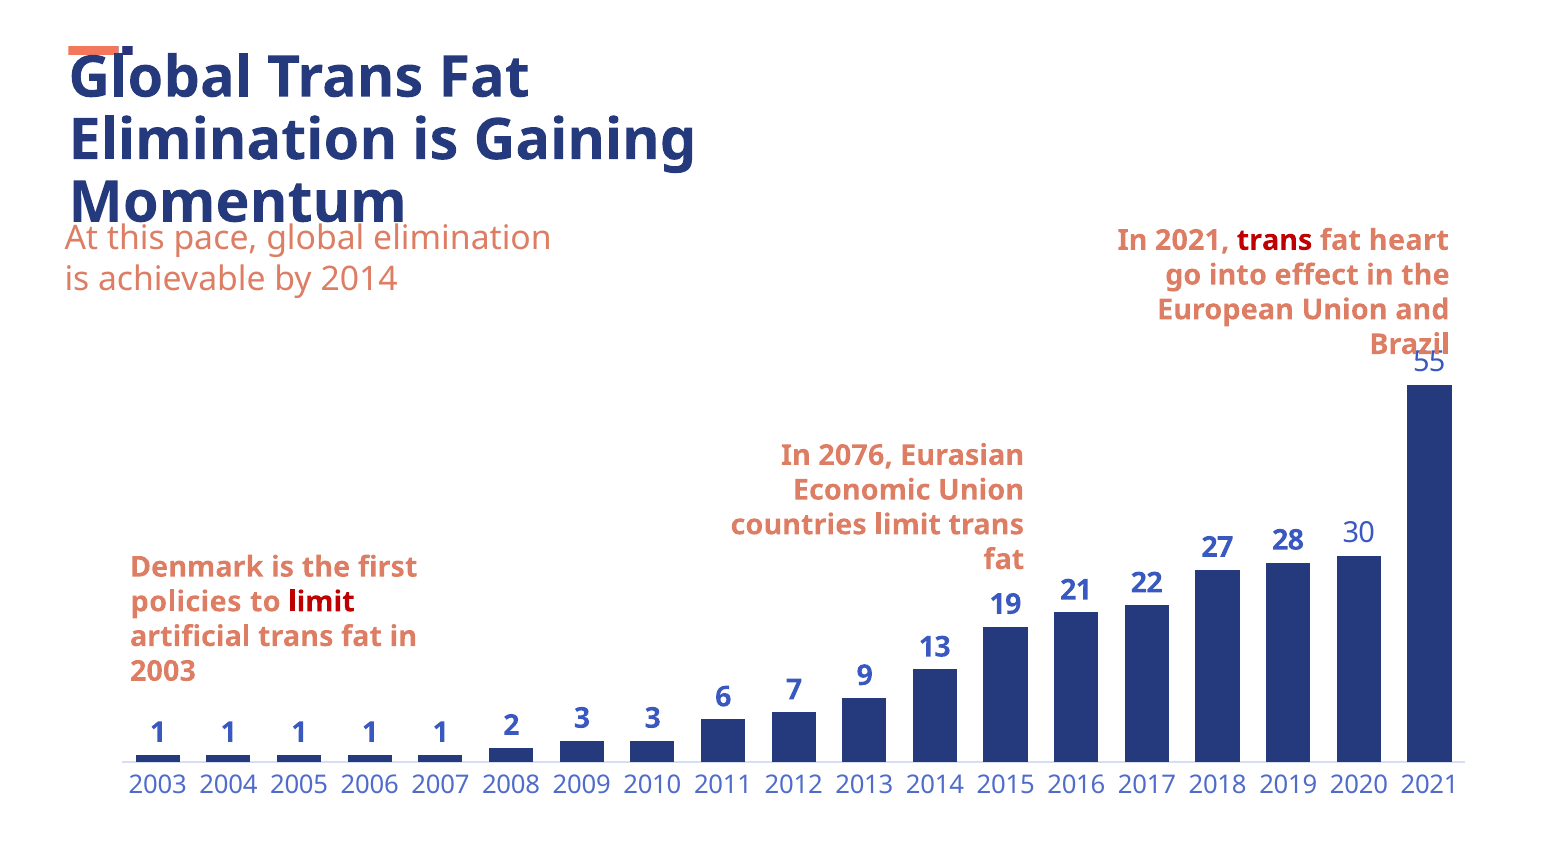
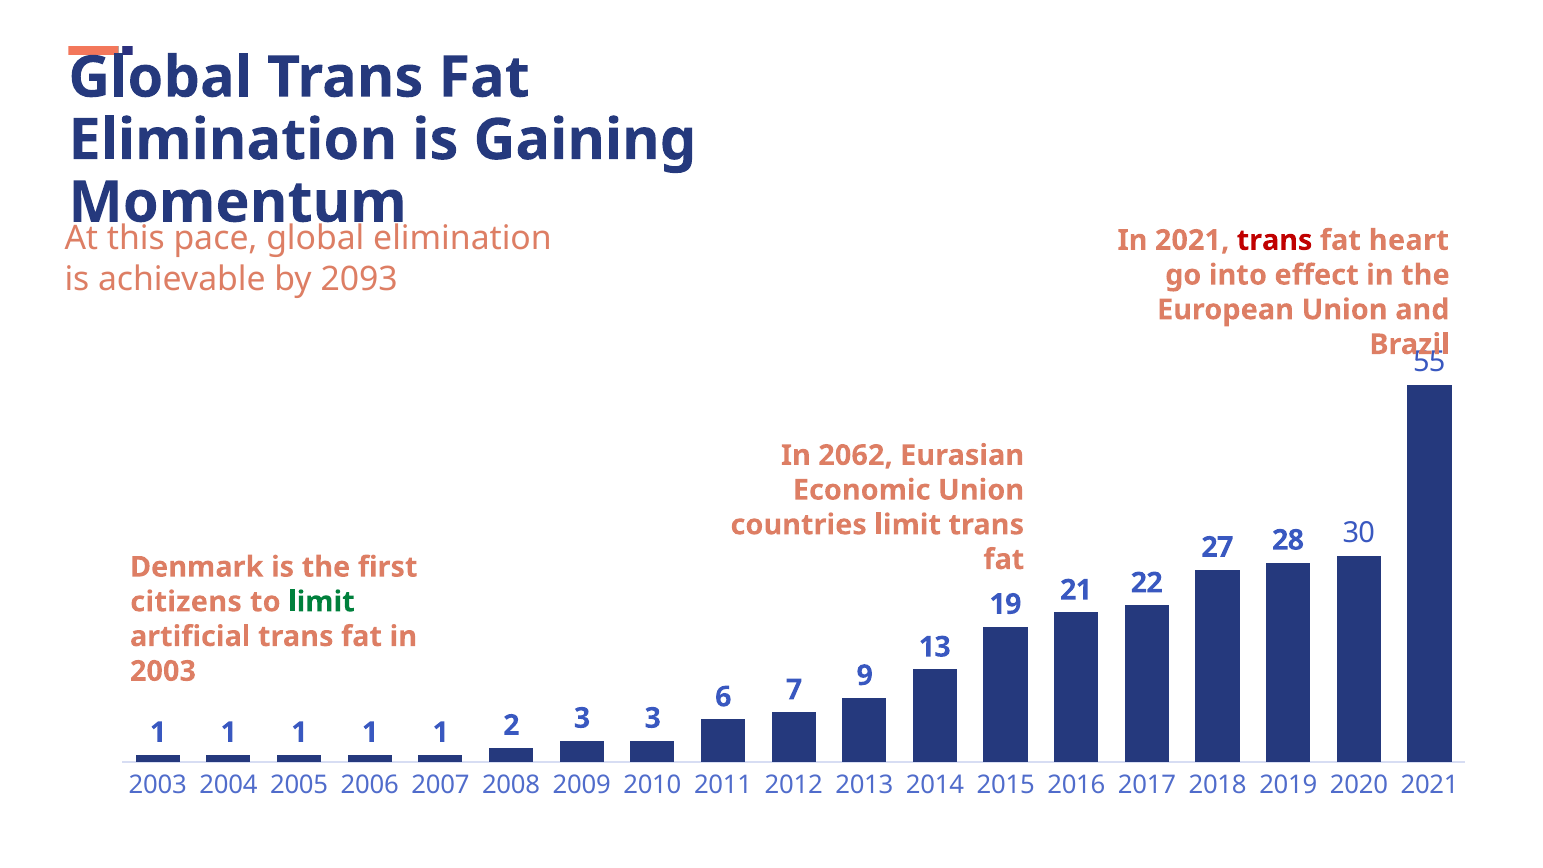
by 2014: 2014 -> 2093
2076: 2076 -> 2062
policies: policies -> citizens
limit at (321, 602) colour: red -> green
